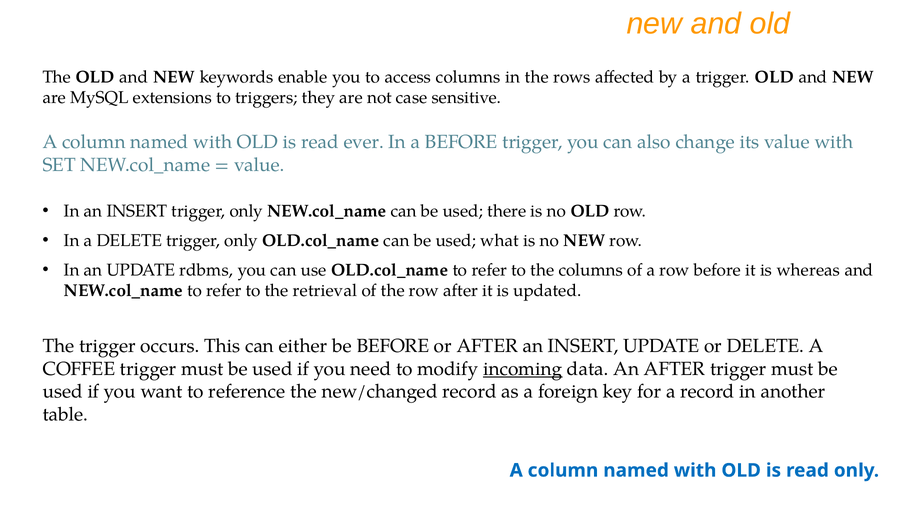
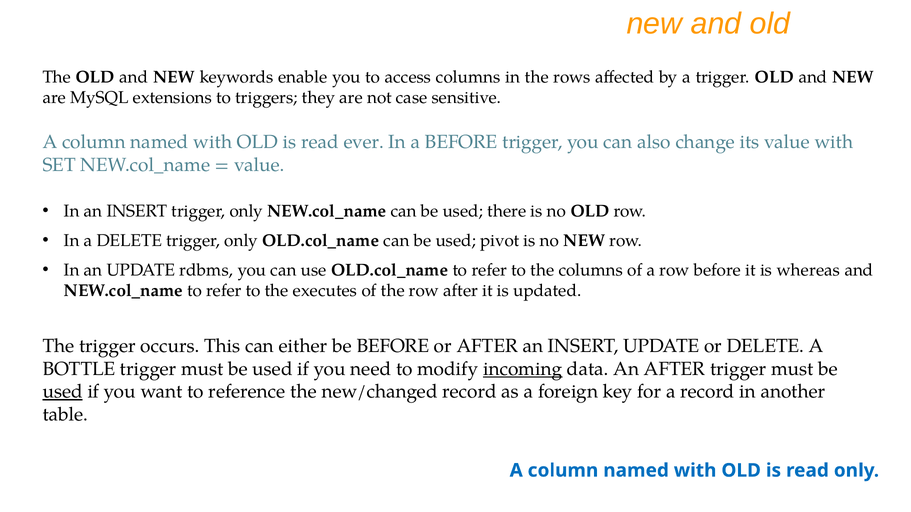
what: what -> pivot
retrieval: retrieval -> executes
COFFEE: COFFEE -> BOTTLE
used at (63, 392) underline: none -> present
